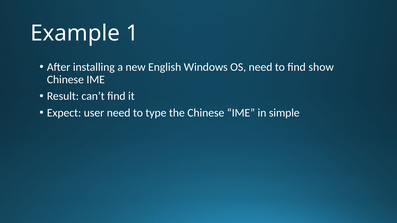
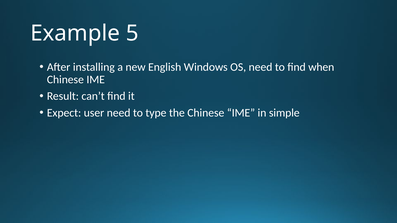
1: 1 -> 5
show: show -> when
